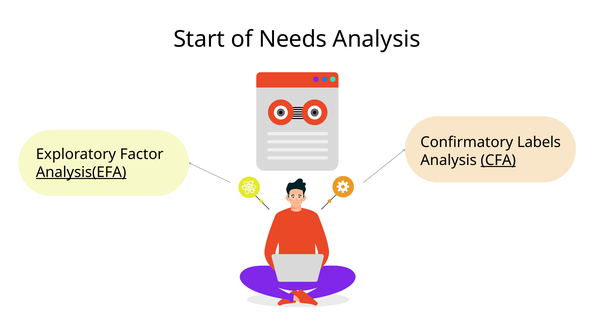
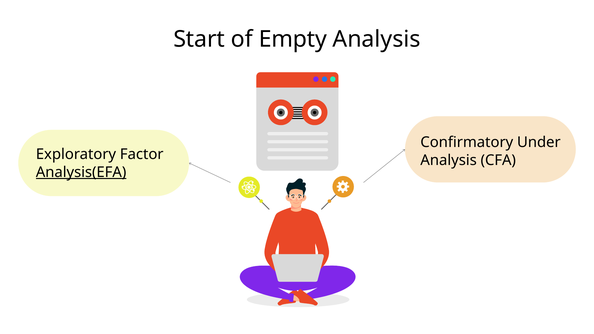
Needs: Needs -> Empty
Labels: Labels -> Under
CFA underline: present -> none
